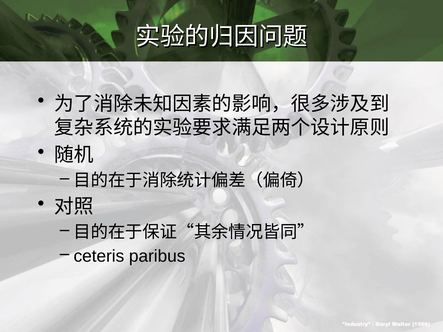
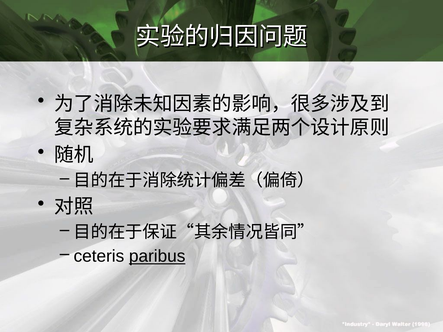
paribus underline: none -> present
